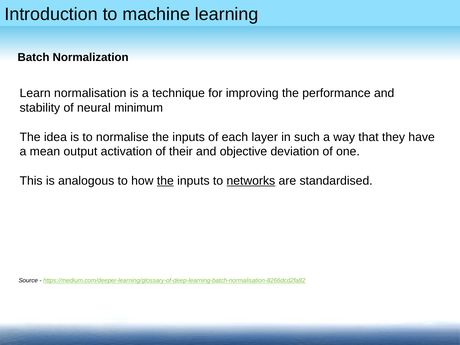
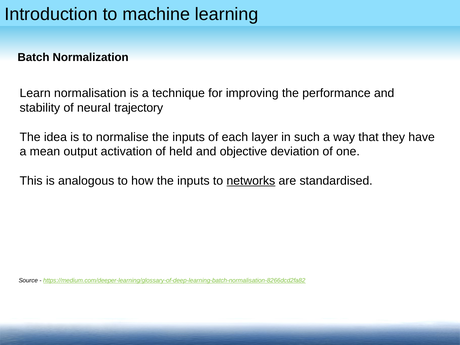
minimum: minimum -> trajectory
their: their -> held
the at (165, 181) underline: present -> none
